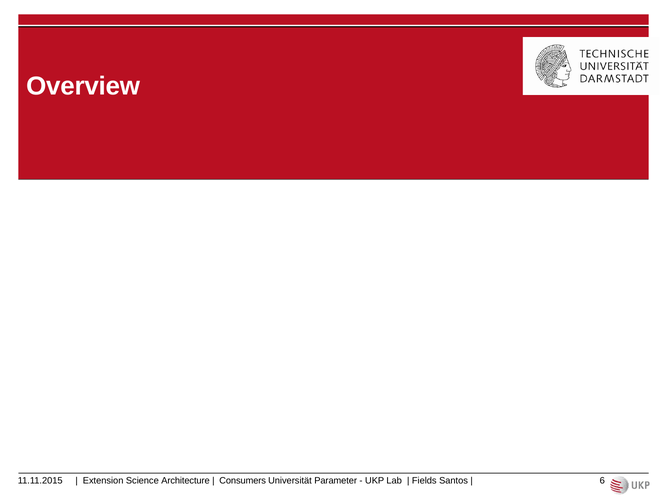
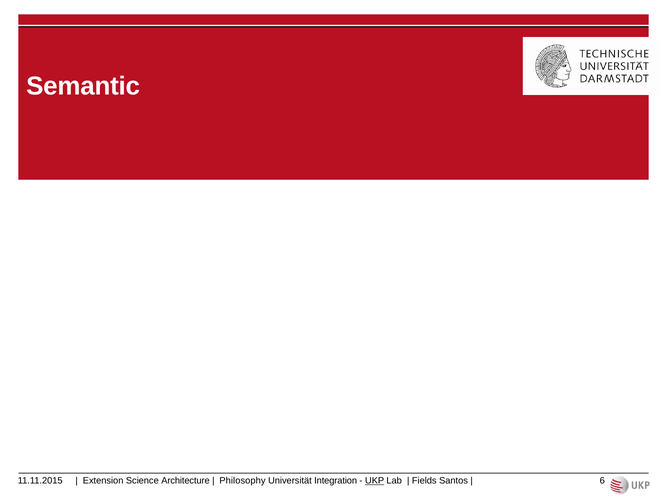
Overview: Overview -> Semantic
Consumers: Consumers -> Philosophy
Parameter: Parameter -> Integration
UKP underline: none -> present
